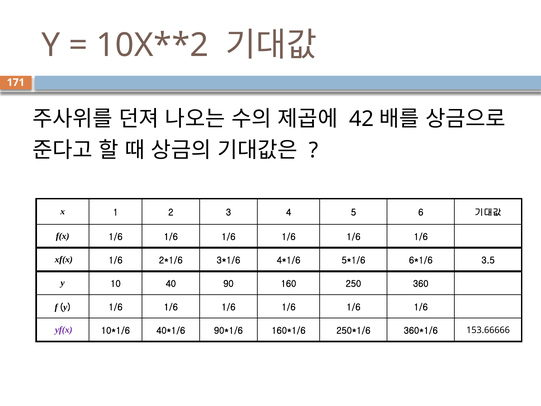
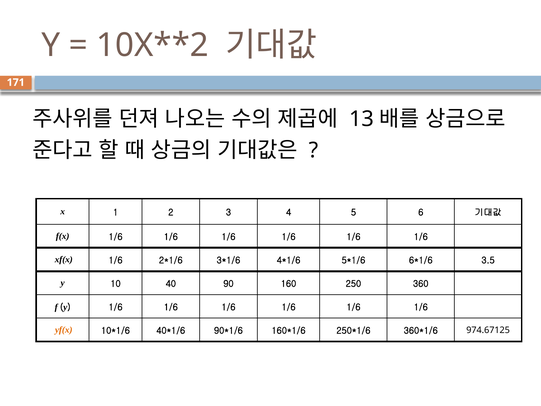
42: 42 -> 13
yf(x colour: purple -> orange
153.66666: 153.66666 -> 974.67125
